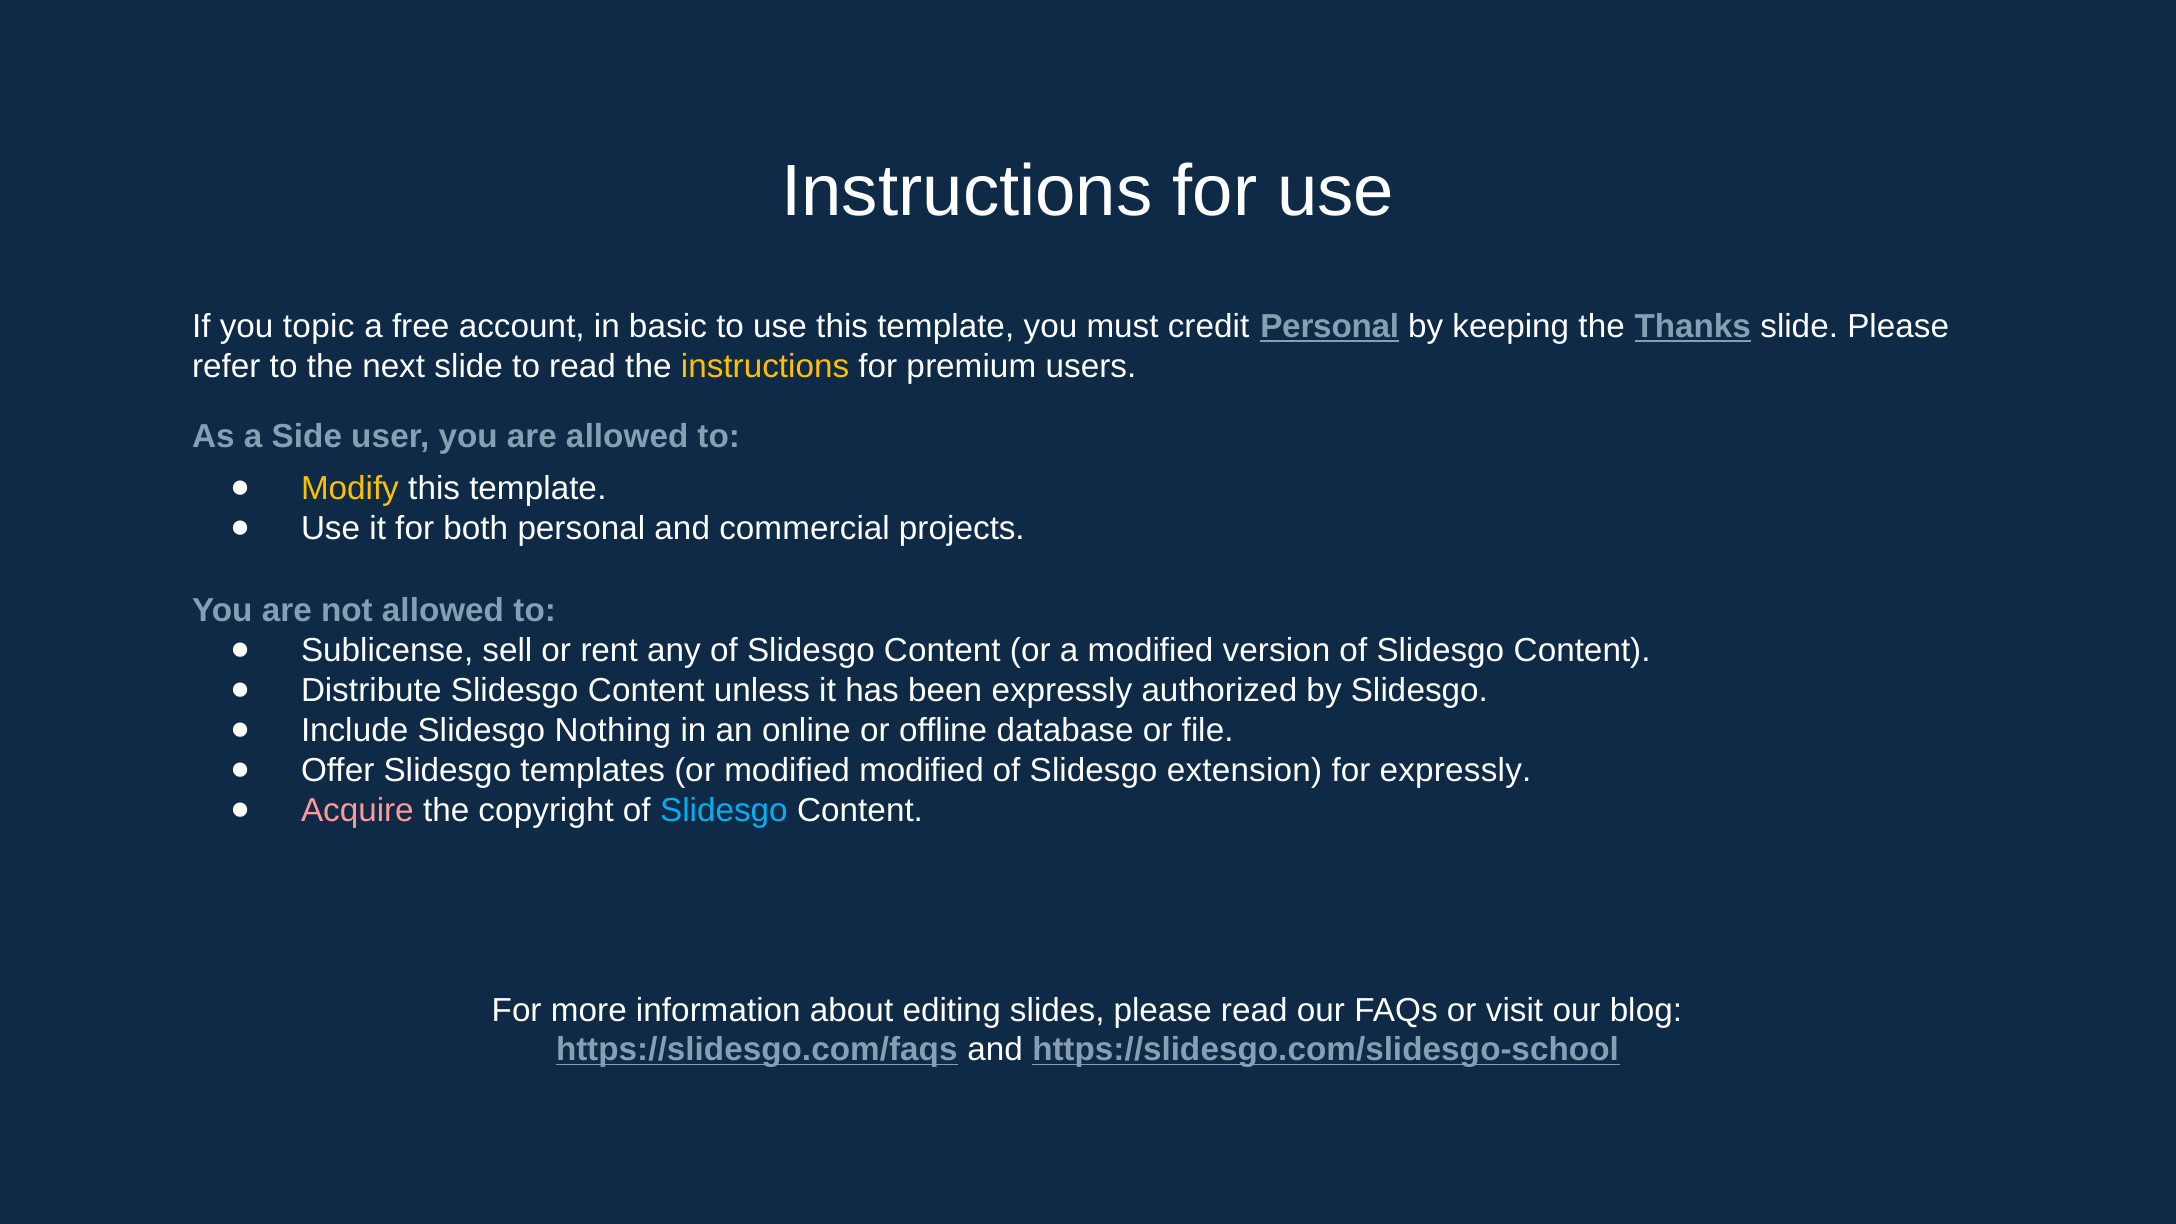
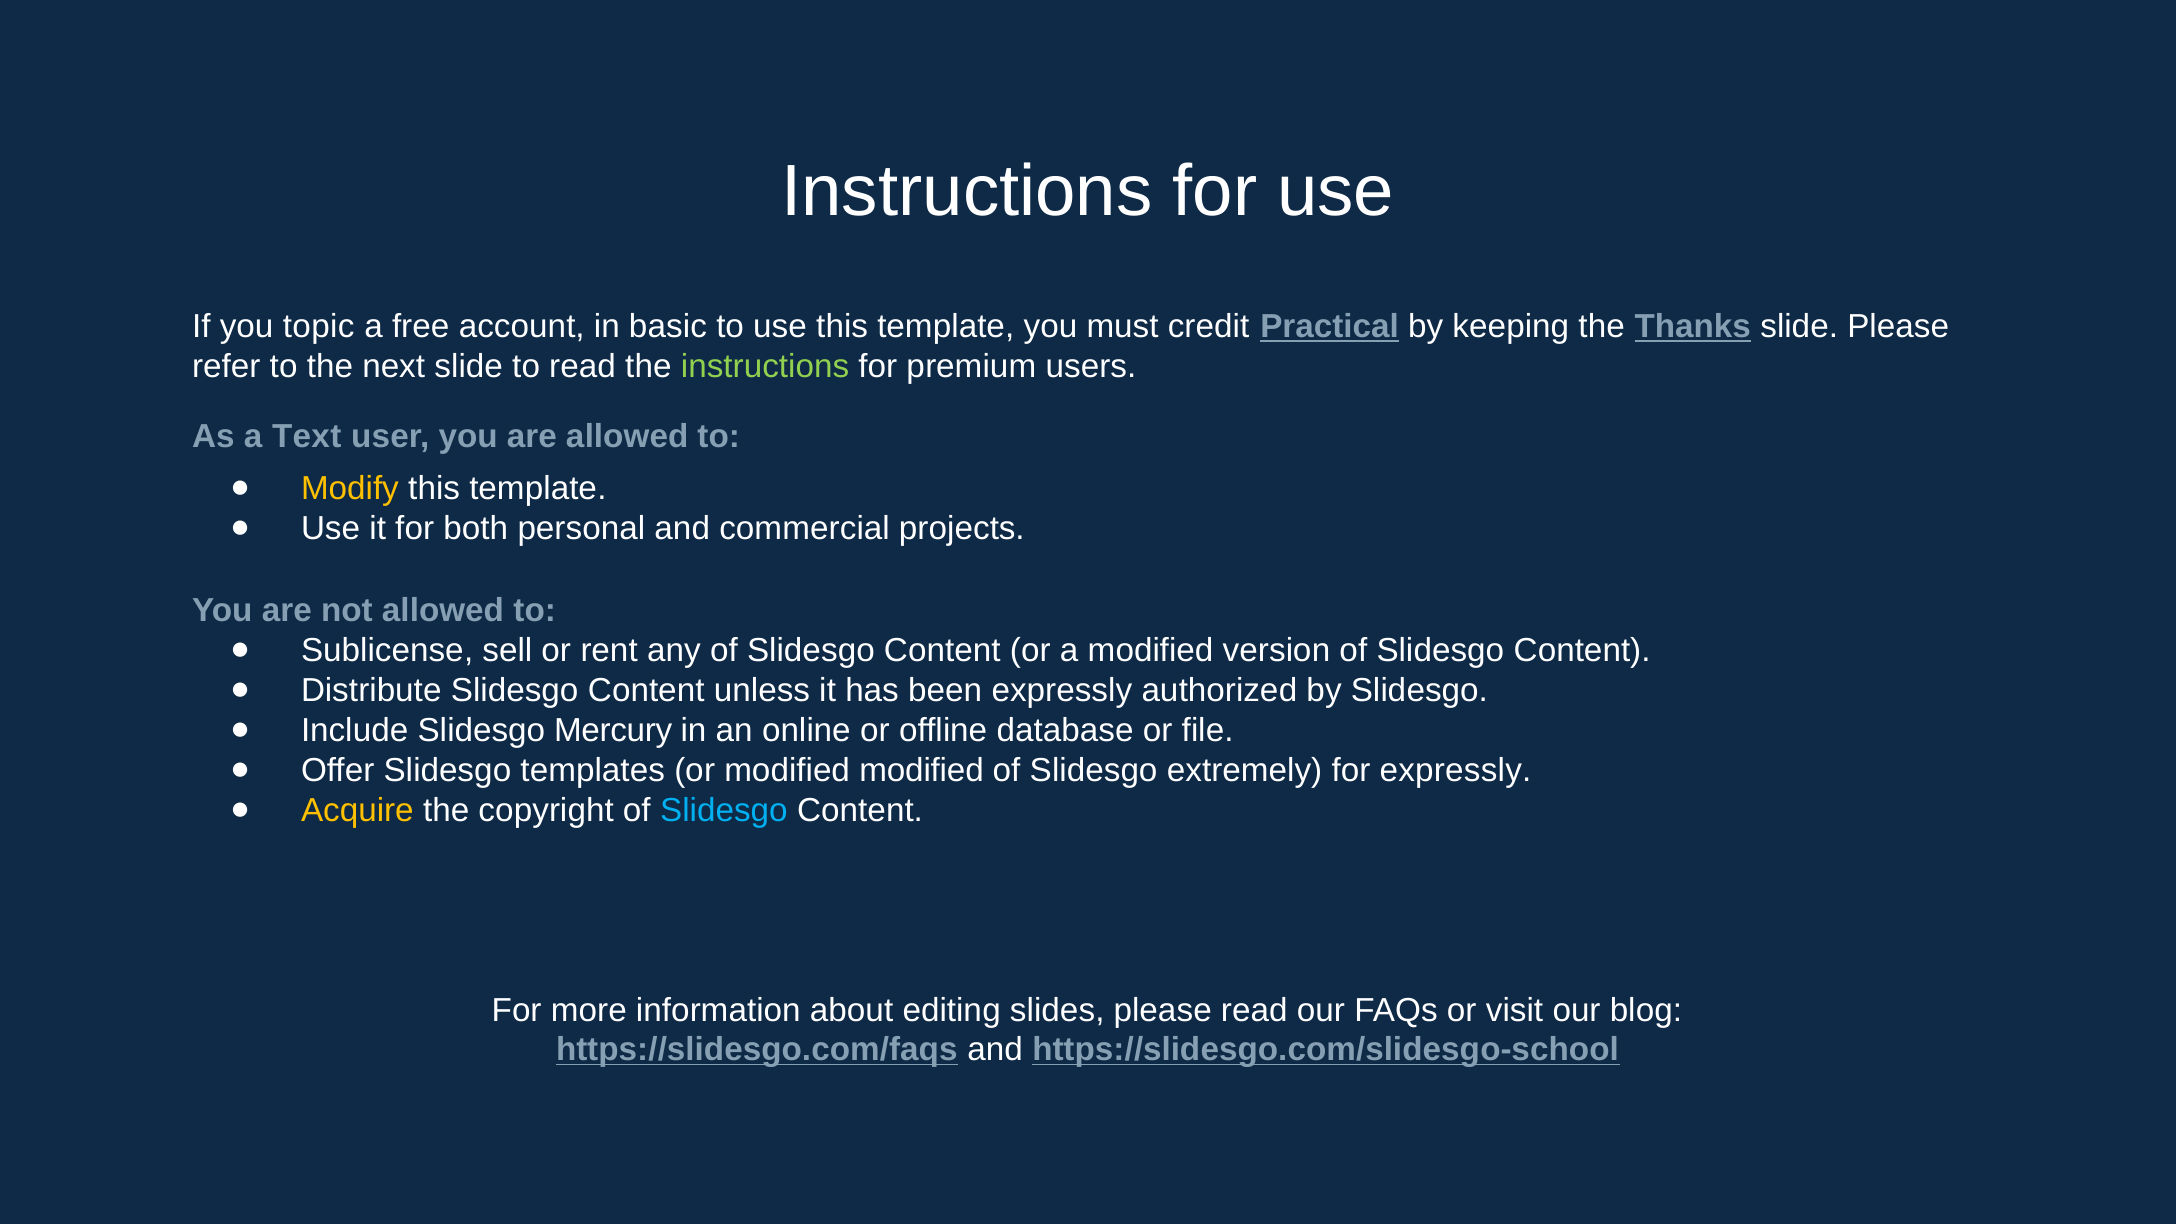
credit Personal: Personal -> Practical
instructions at (765, 367) colour: yellow -> light green
Side: Side -> Text
Nothing: Nothing -> Mercury
extension: extension -> extremely
Acquire colour: pink -> yellow
